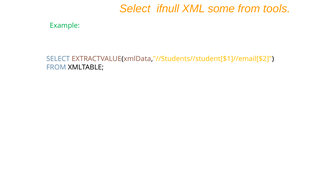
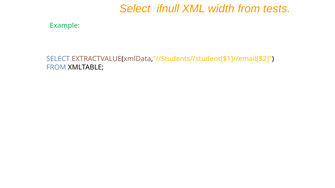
some: some -> width
tools: tools -> tests
